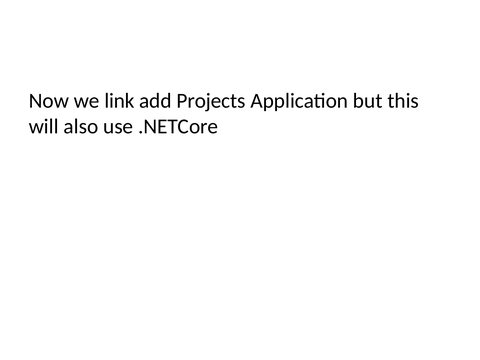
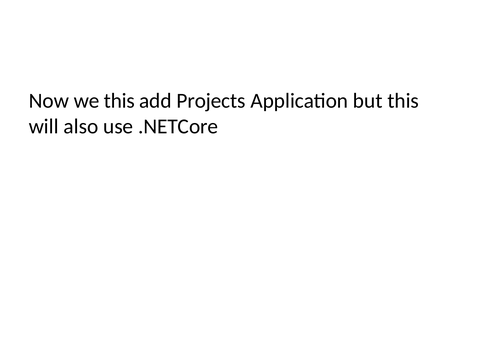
we link: link -> this
